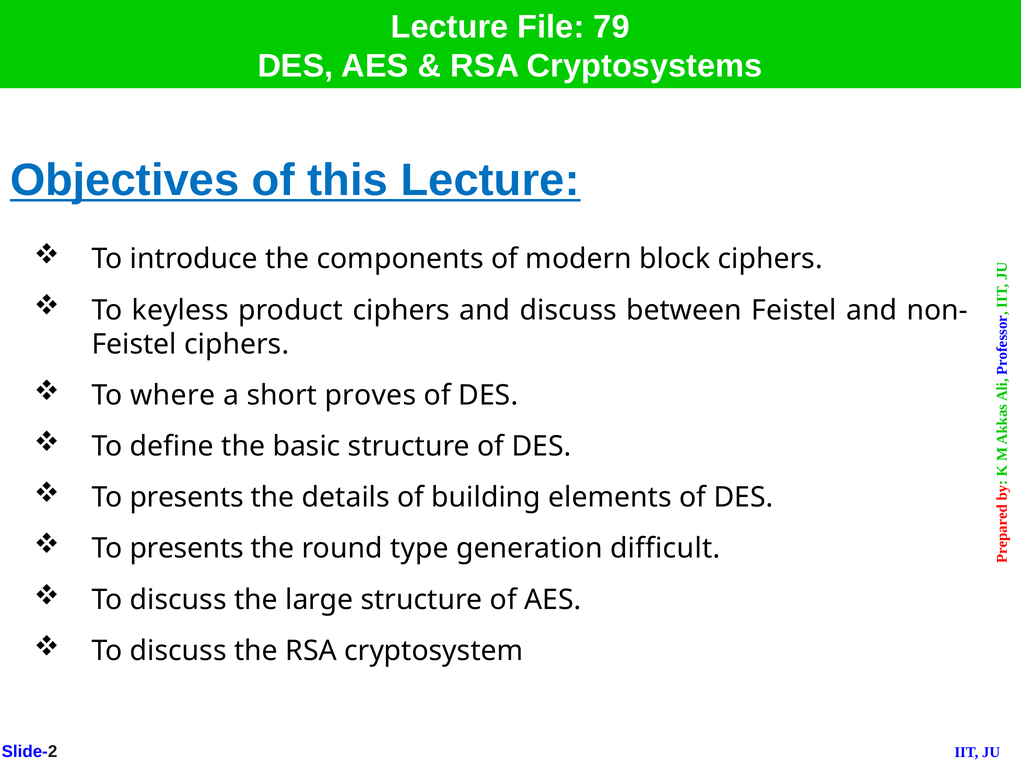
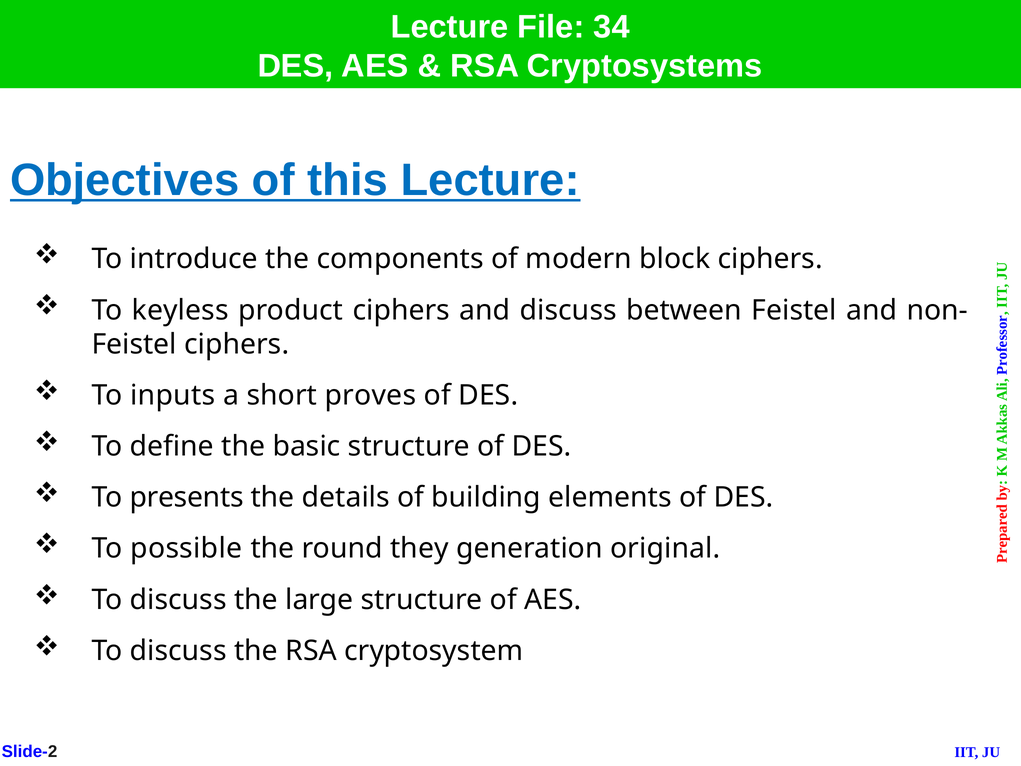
79: 79 -> 34
where: where -> inputs
presents at (187, 548): presents -> possible
type: type -> they
difficult: difficult -> original
